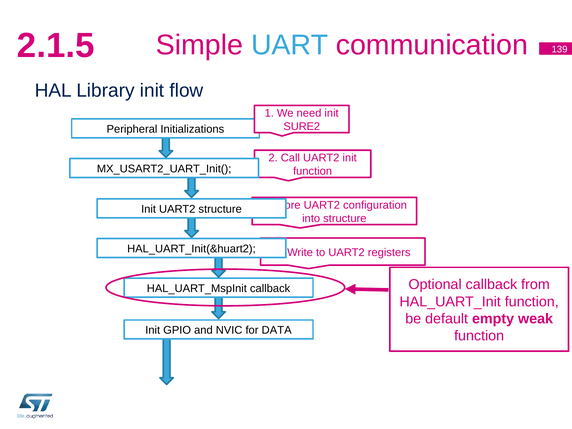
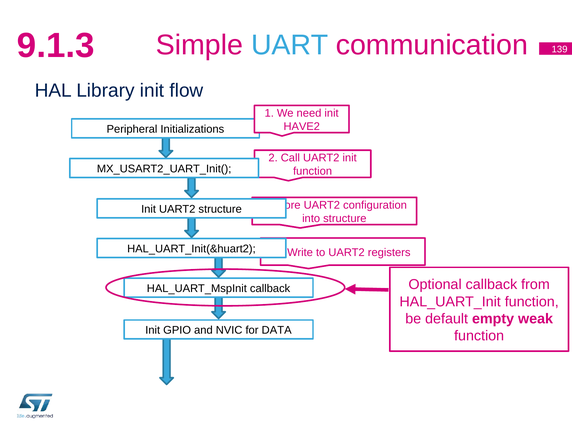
2.1.5: 2.1.5 -> 9.1.3
SURE2: SURE2 -> HAVE2
